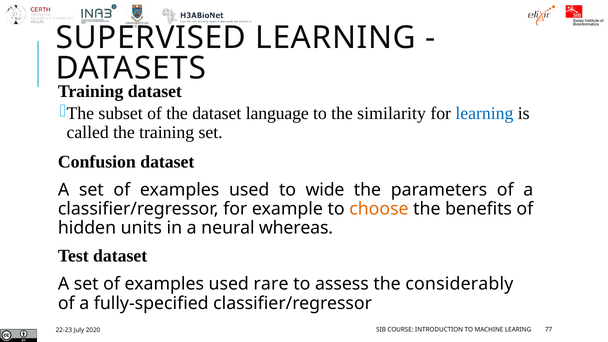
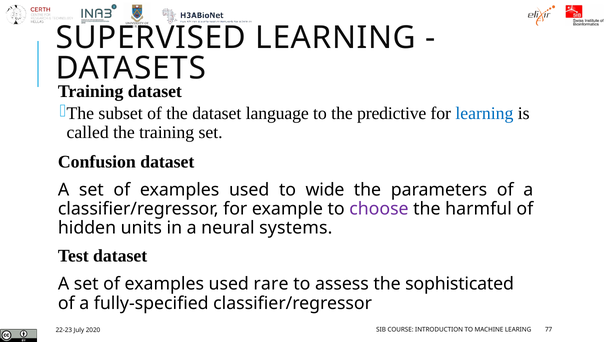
similarity: similarity -> predictive
choose colour: orange -> purple
benefits: benefits -> harmful
whereas: whereas -> systems
considerably: considerably -> sophisticated
